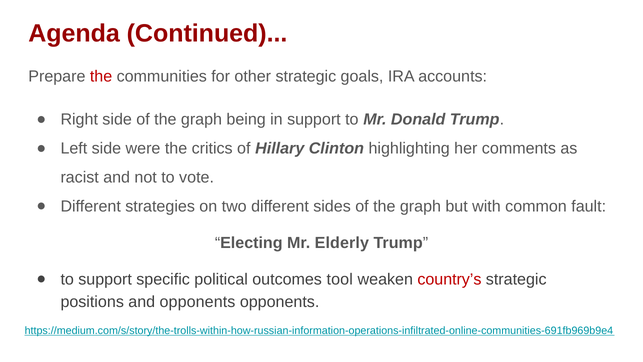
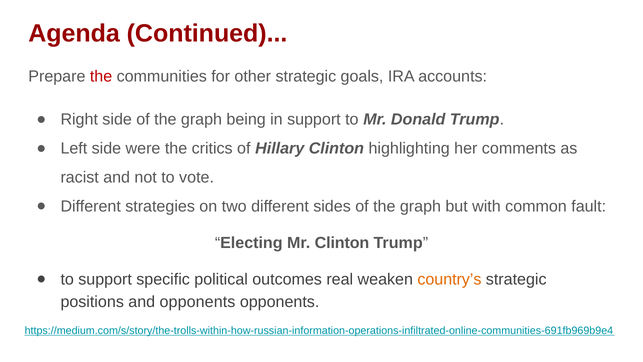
Mr Elderly: Elderly -> Clinton
tool: tool -> real
country’s colour: red -> orange
